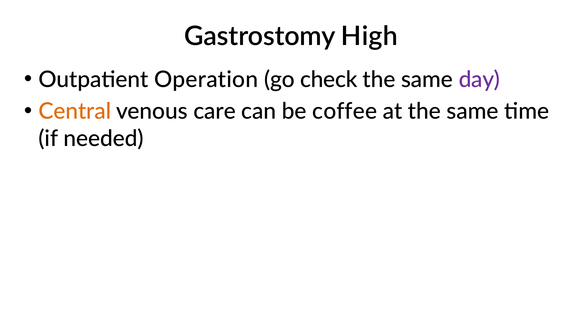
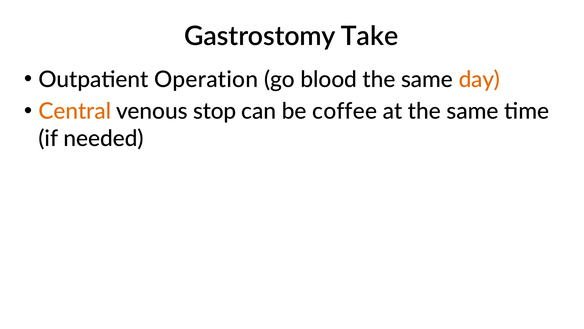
High: High -> Take
check: check -> blood
day colour: purple -> orange
care: care -> stop
